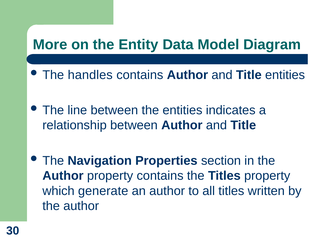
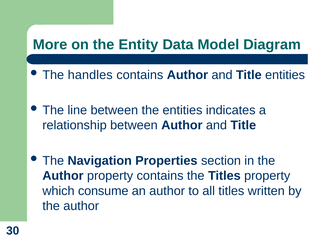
generate: generate -> consume
